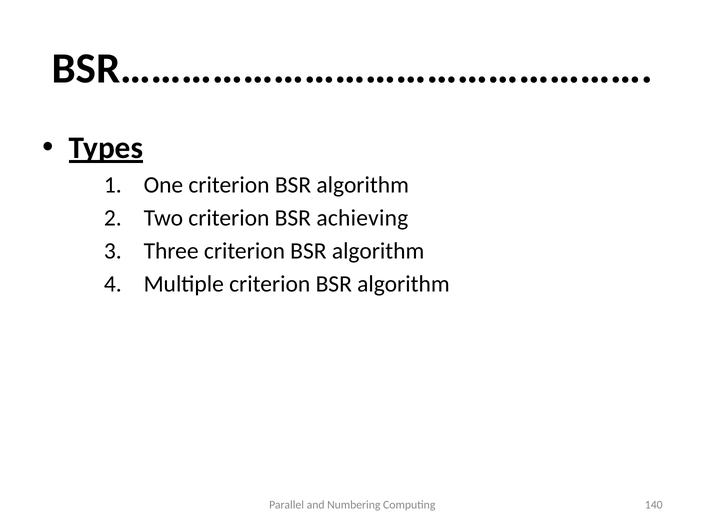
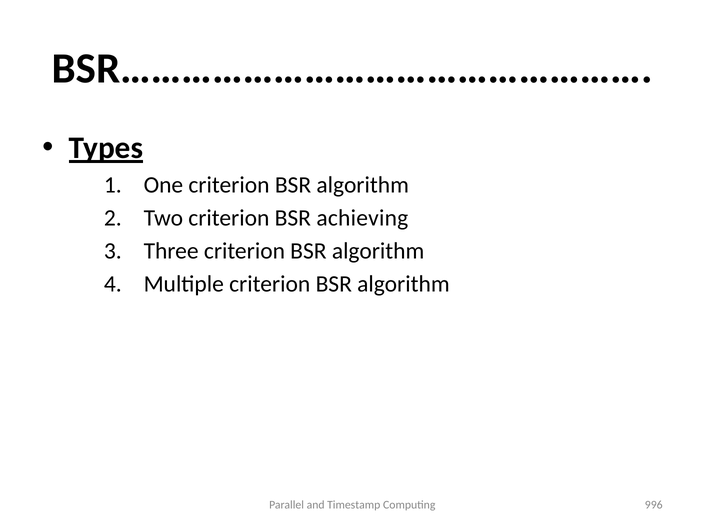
Numbering: Numbering -> Timestamp
140: 140 -> 996
